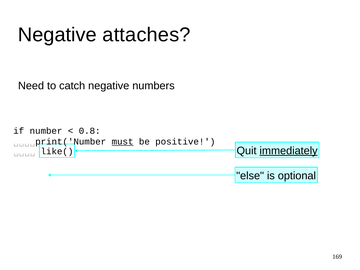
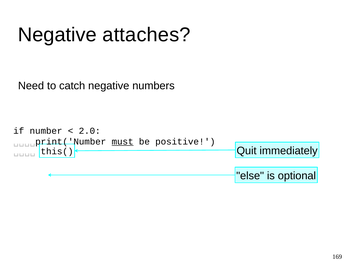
0.8: 0.8 -> 2.0
immediately underline: present -> none
like(: like( -> this(
